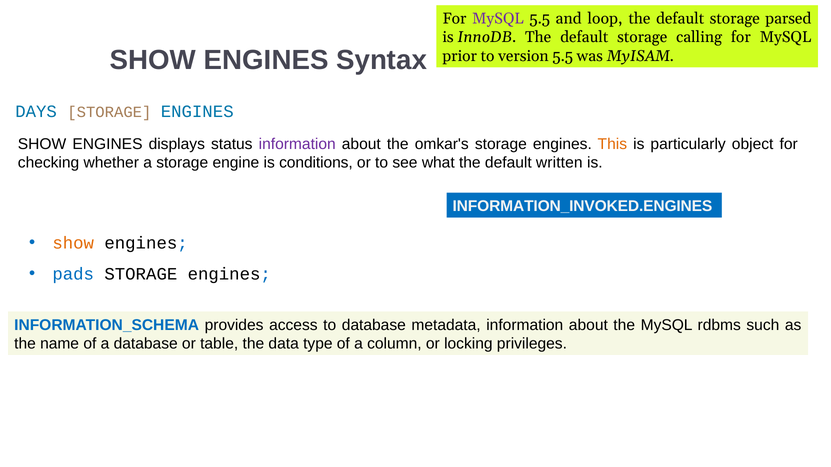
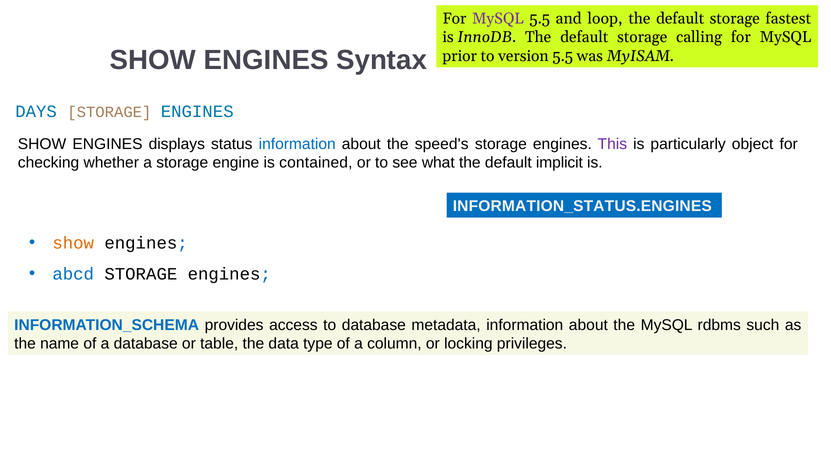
parsed: parsed -> fastest
information at (297, 144) colour: purple -> blue
omkar's: omkar's -> speed's
This colour: orange -> purple
conditions: conditions -> contained
written: written -> implicit
INFORMATION_INVOKED.ENGINES: INFORMATION_INVOKED.ENGINES -> INFORMATION_STATUS.ENGINES
pads: pads -> abcd
